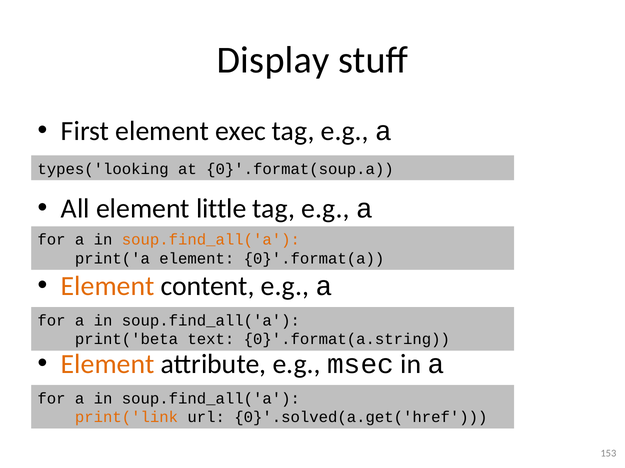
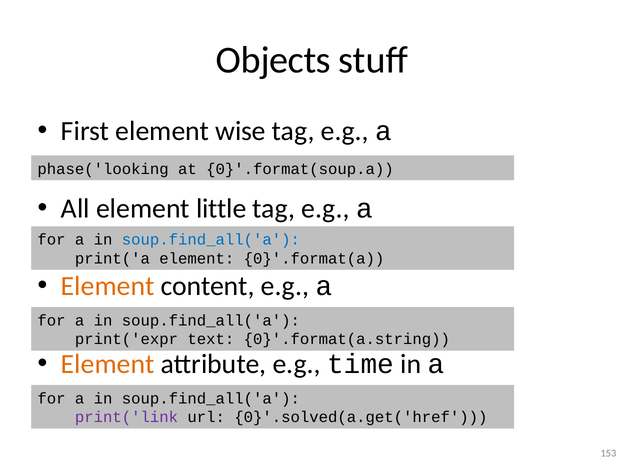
Display: Display -> Objects
exec: exec -> wise
types('looking: types('looking -> phase('looking
soup.find_all('a at (211, 240) colour: orange -> blue
print('beta: print('beta -> print('expr
msec: msec -> time
print('link colour: orange -> purple
